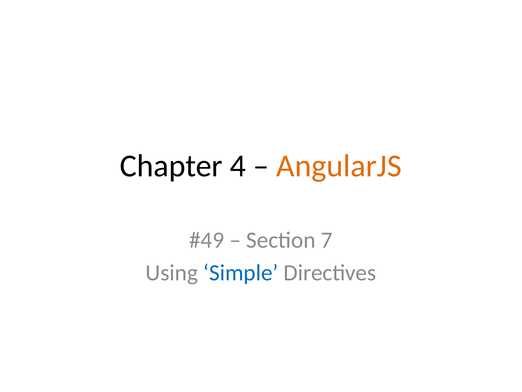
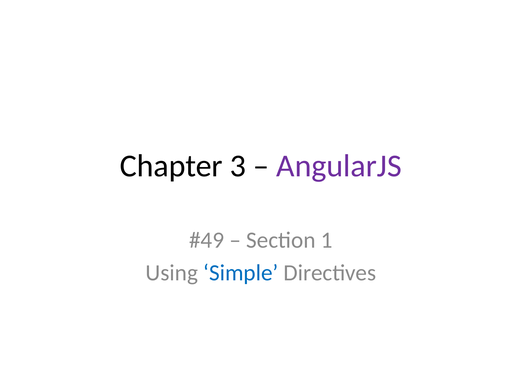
4: 4 -> 3
AngularJS colour: orange -> purple
7: 7 -> 1
